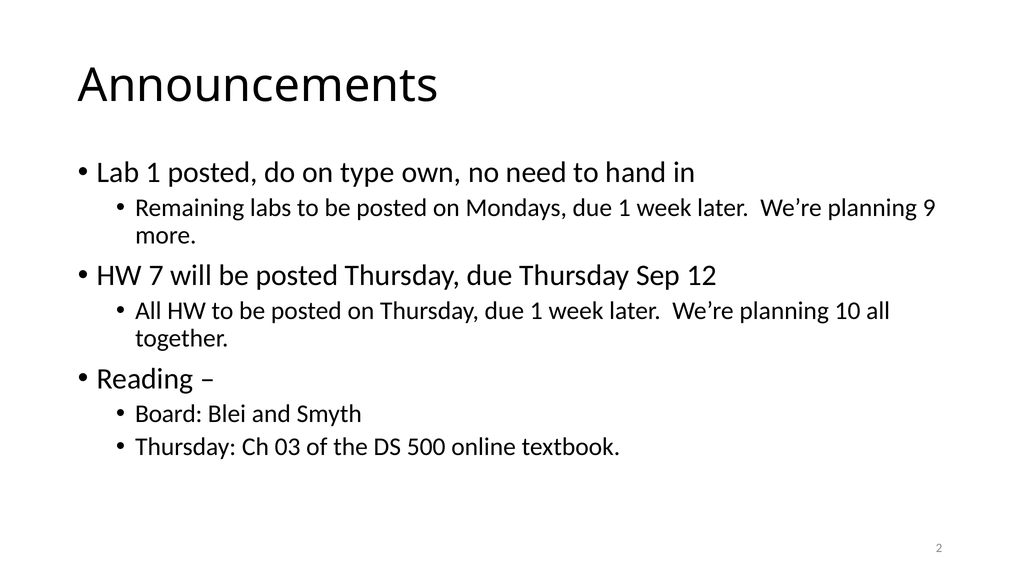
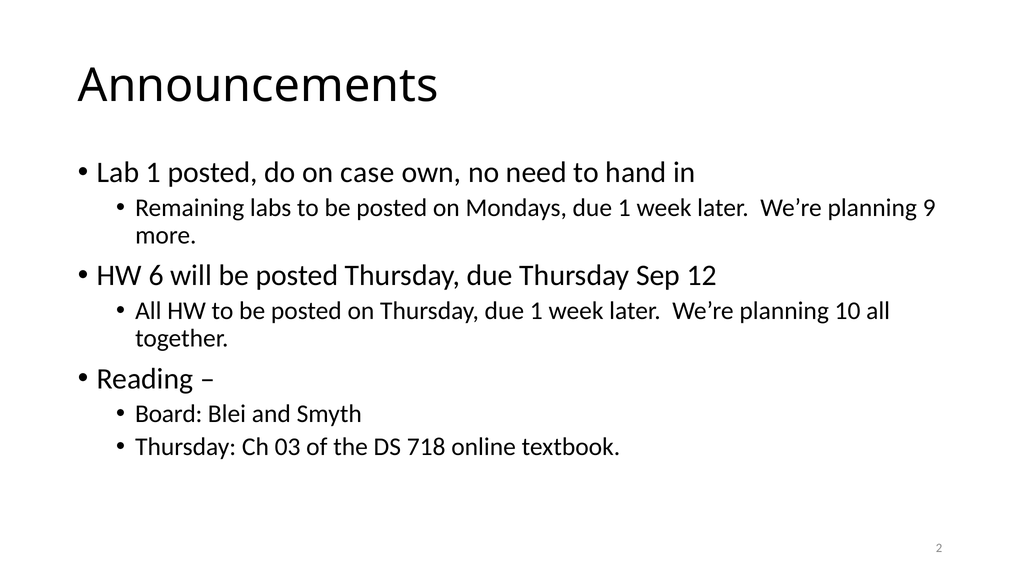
type: type -> case
7: 7 -> 6
500: 500 -> 718
